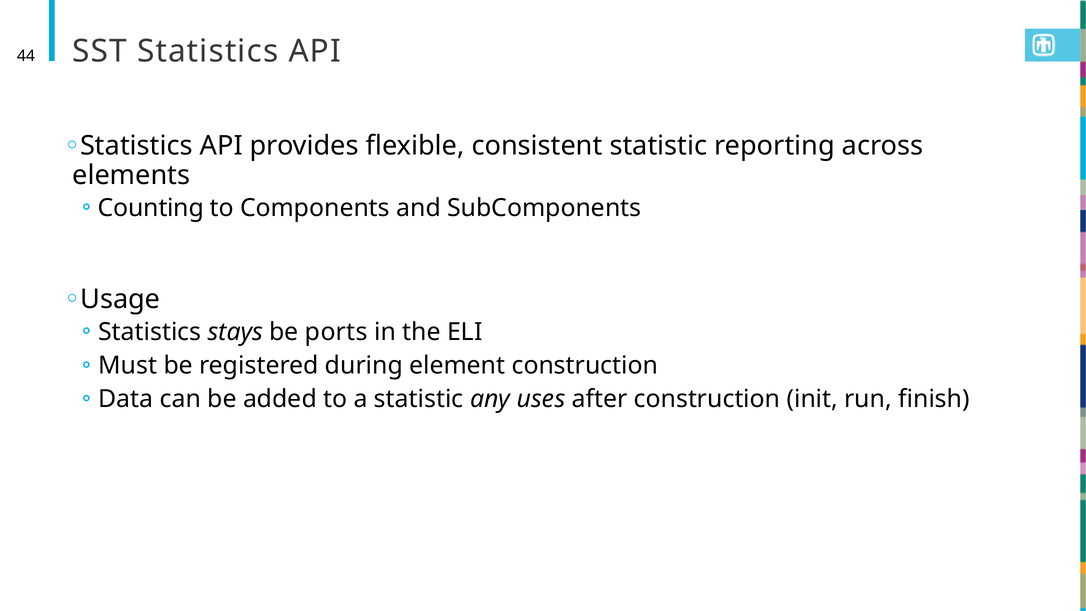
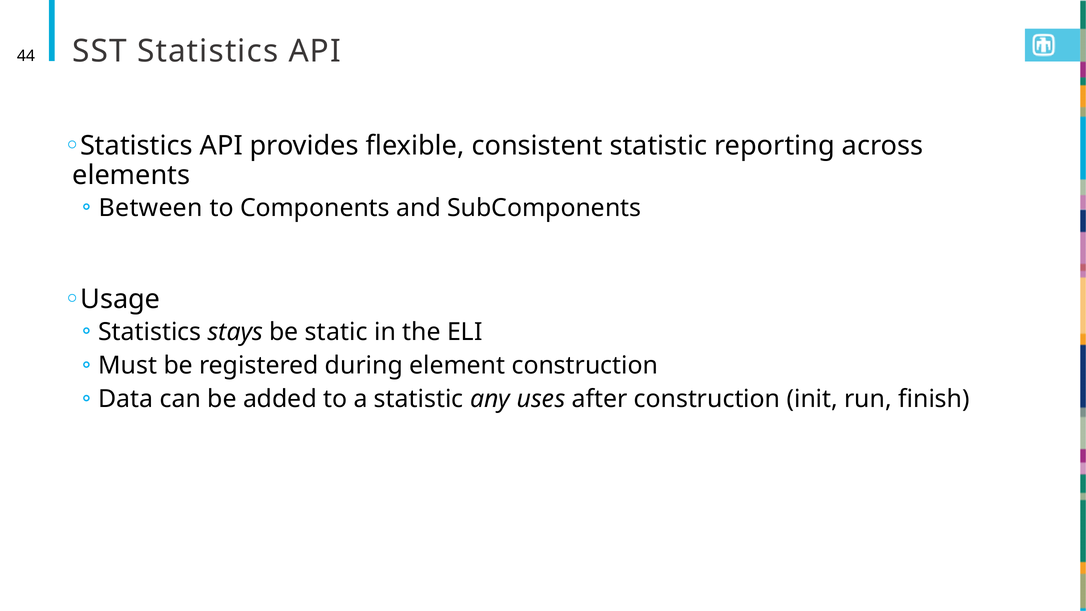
Counting: Counting -> Between
ports: ports -> static
